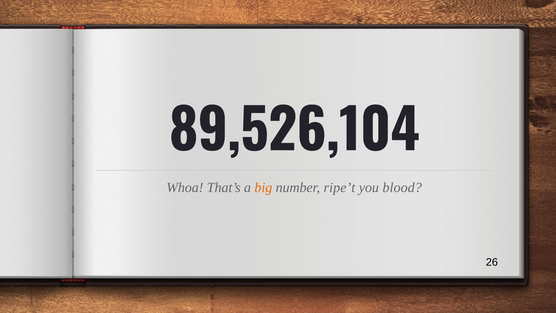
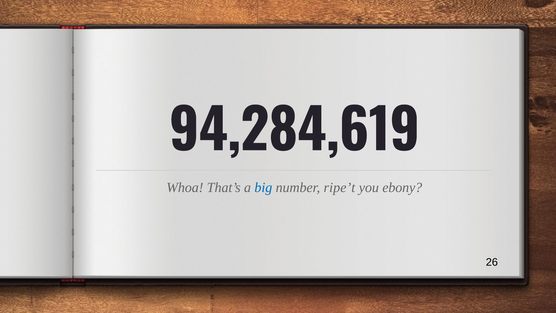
89,526,104: 89,526,104 -> 94,284,619
big colour: orange -> blue
blood: blood -> ebony
